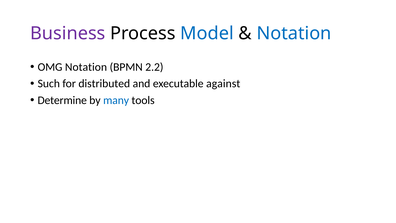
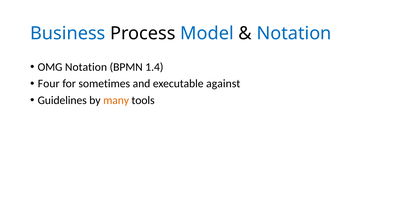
Business colour: purple -> blue
2.2: 2.2 -> 1.4
Such: Such -> Four
distributed: distributed -> sometimes
Determine: Determine -> Guidelines
many colour: blue -> orange
